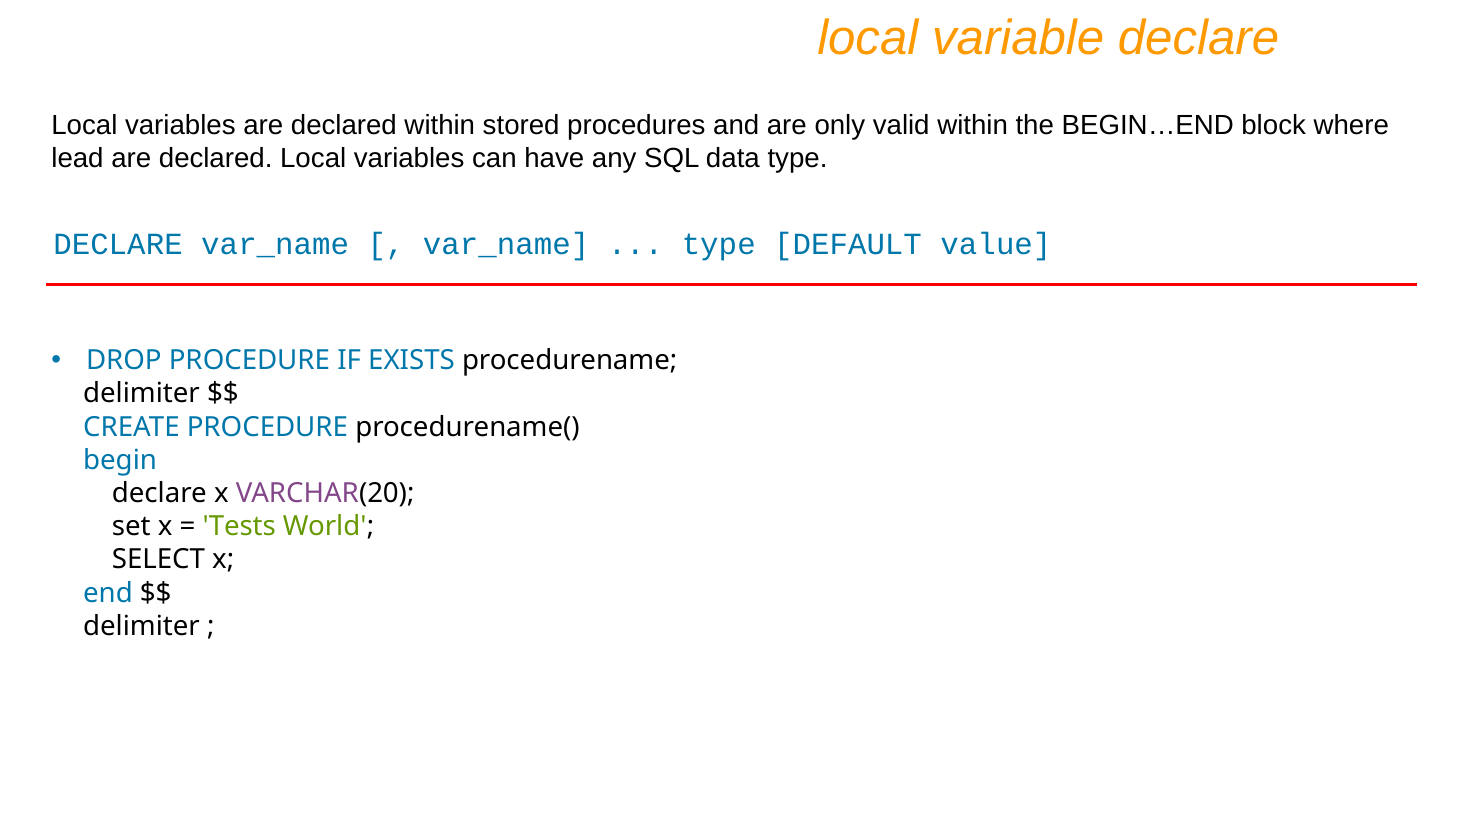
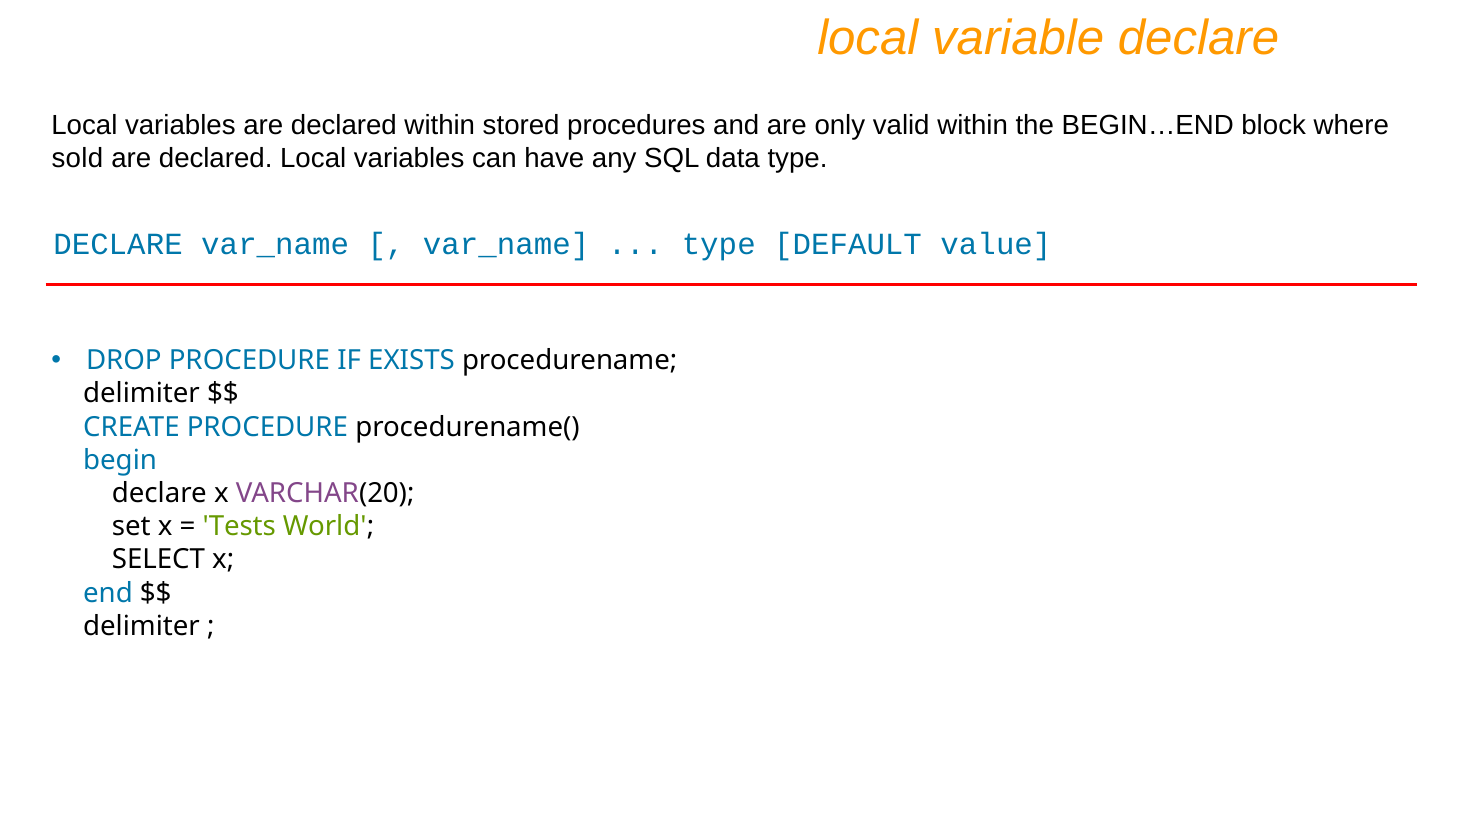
lead: lead -> sold
